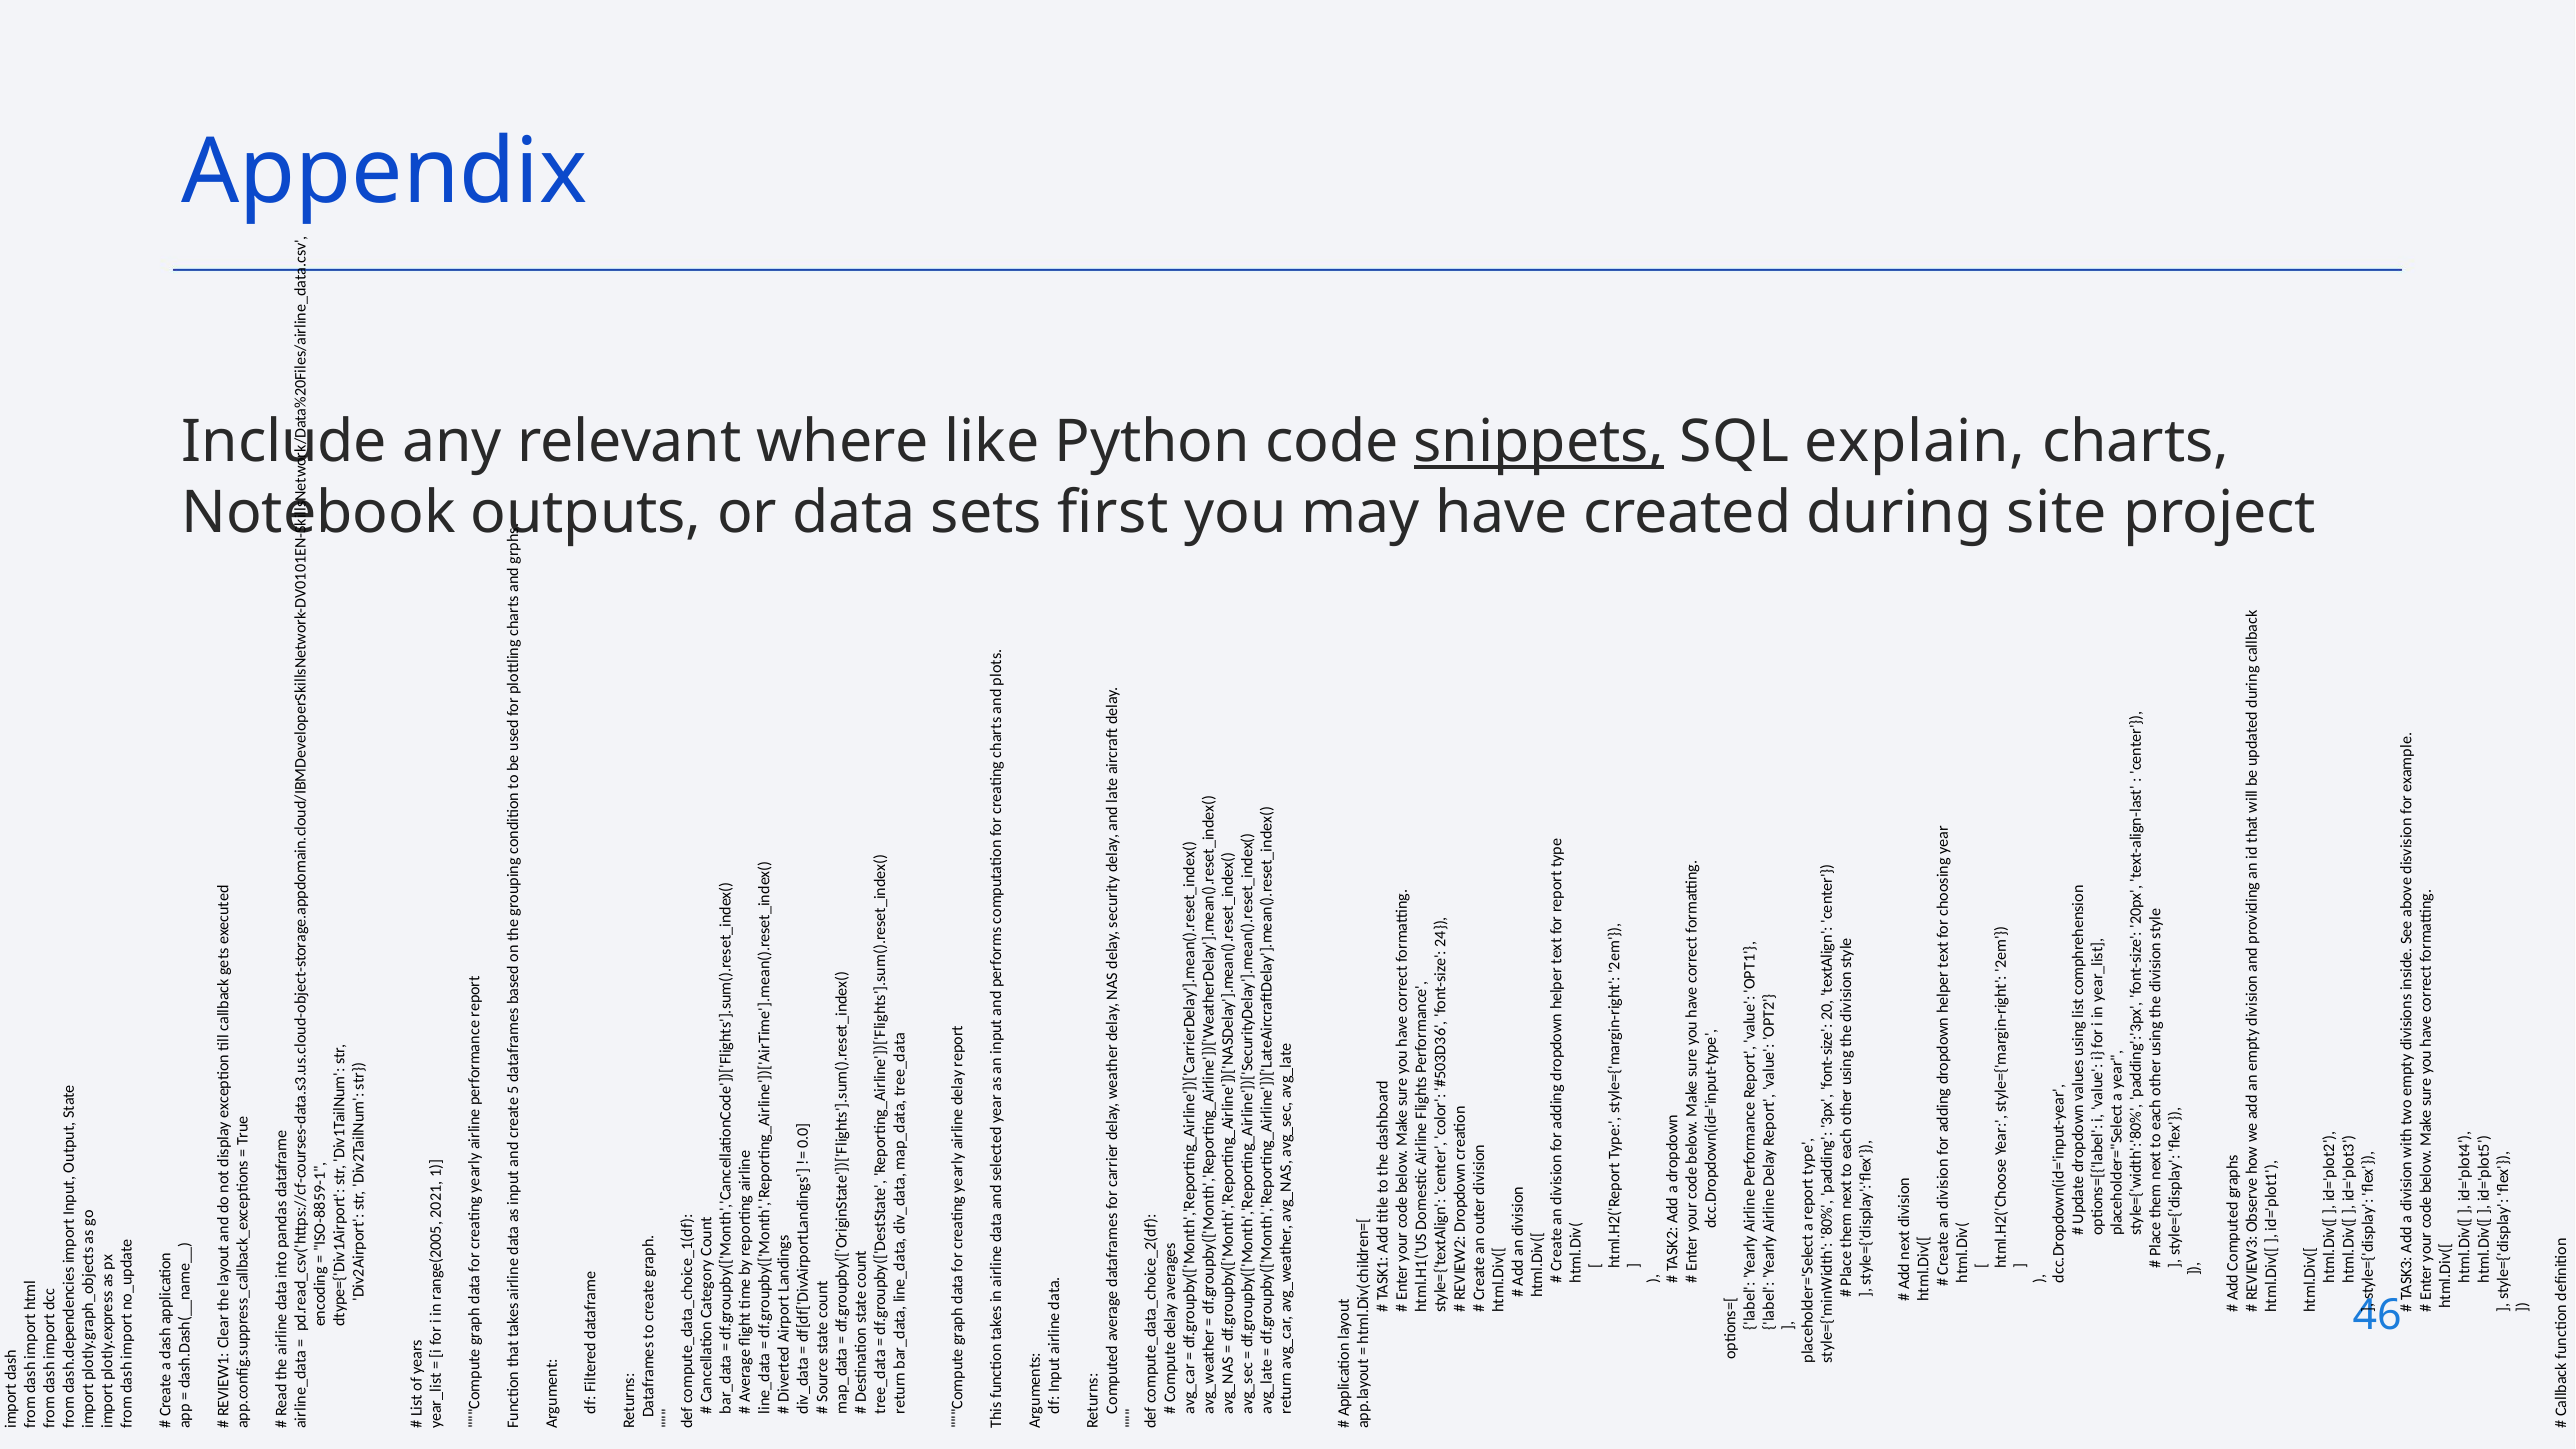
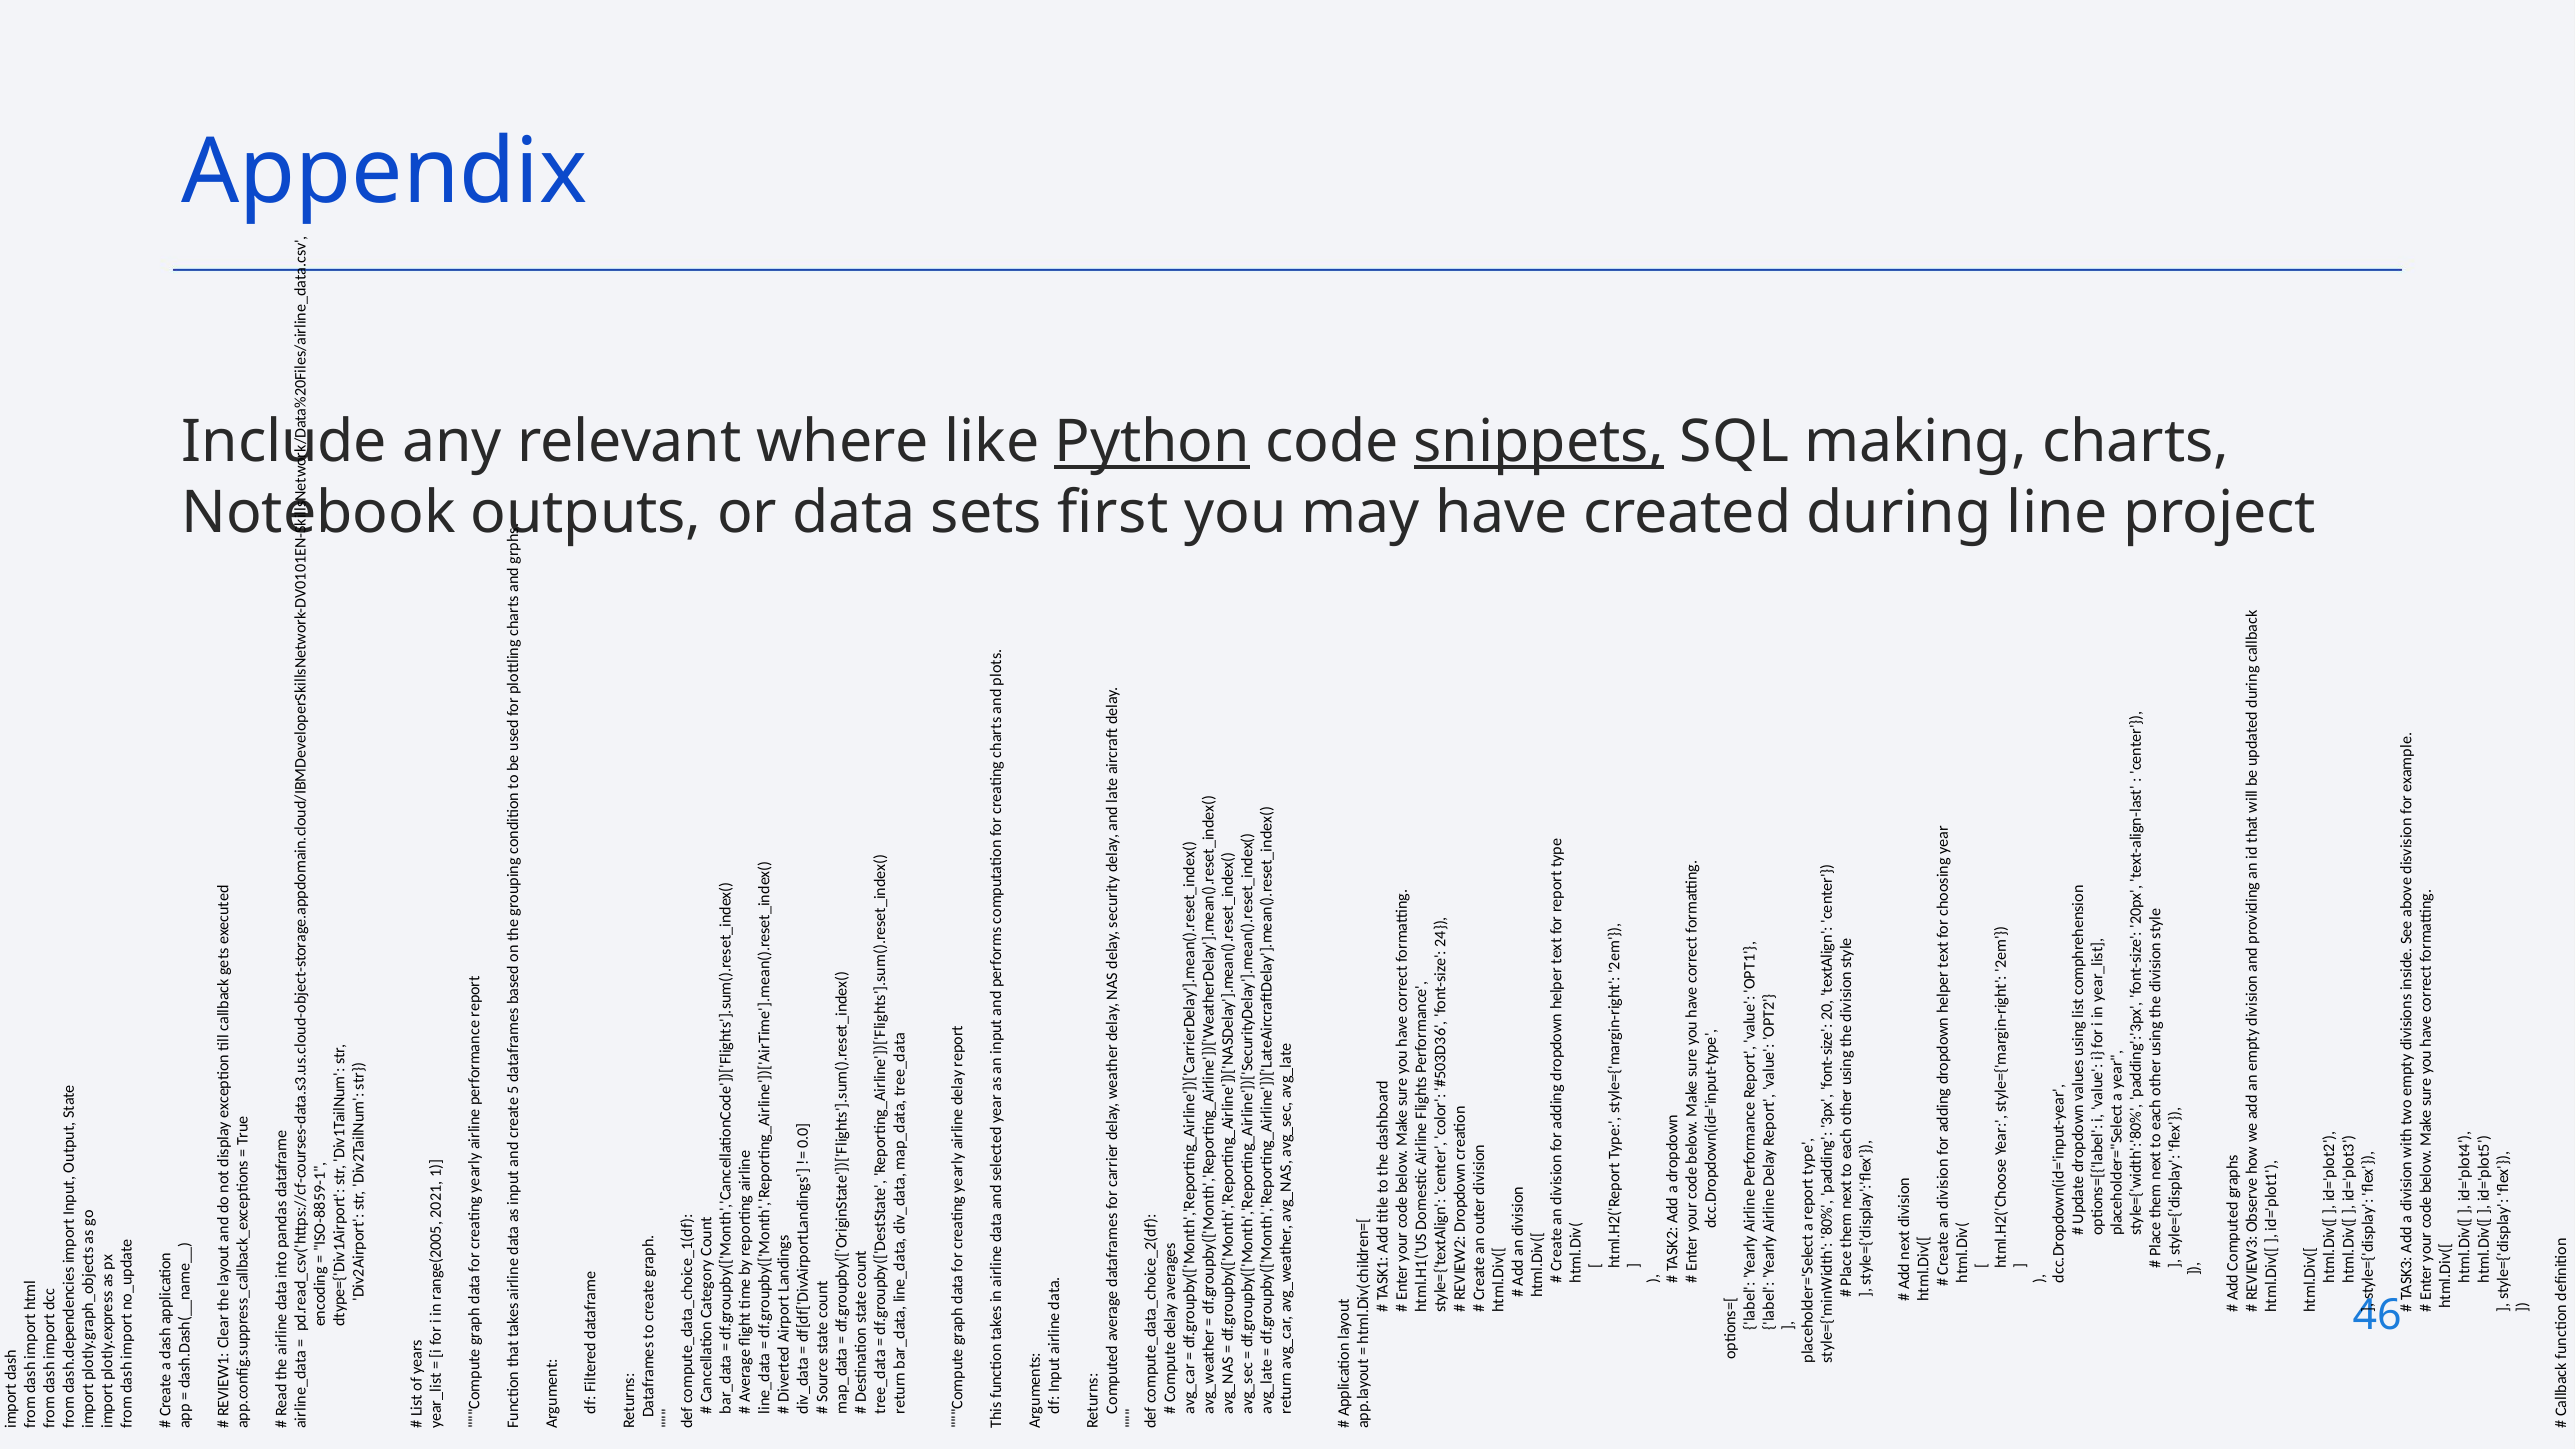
Python underline: none -> present
explain: explain -> making
site: site -> line
